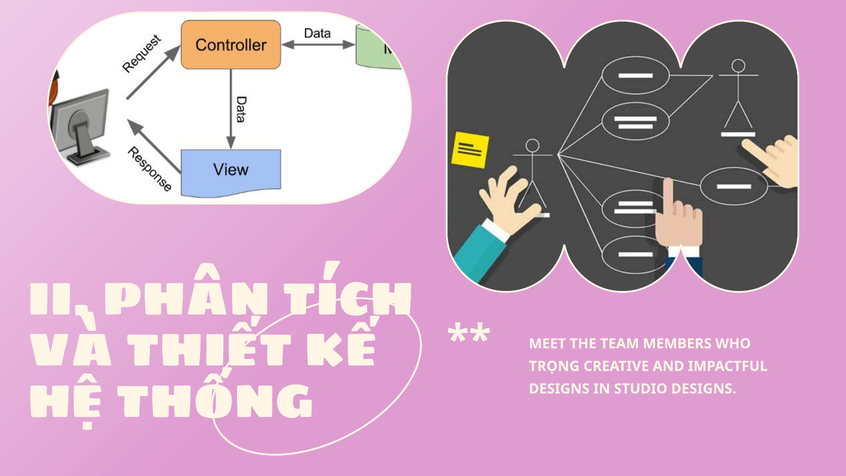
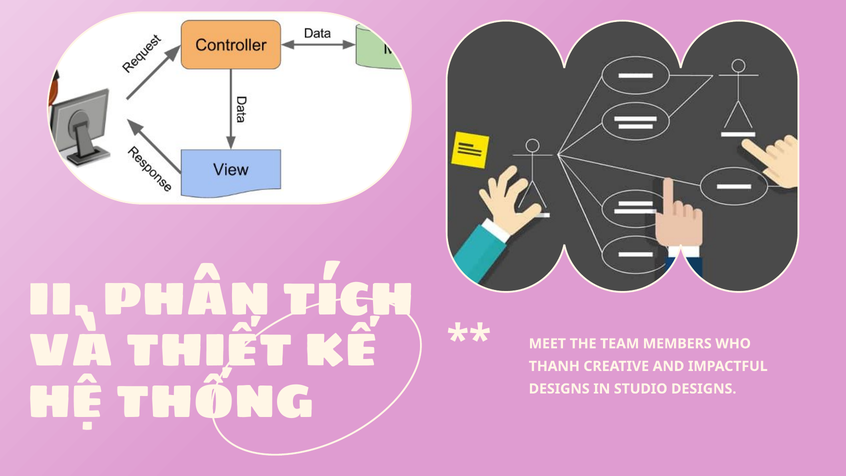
TRỌNG: TRỌNG -> THANH
